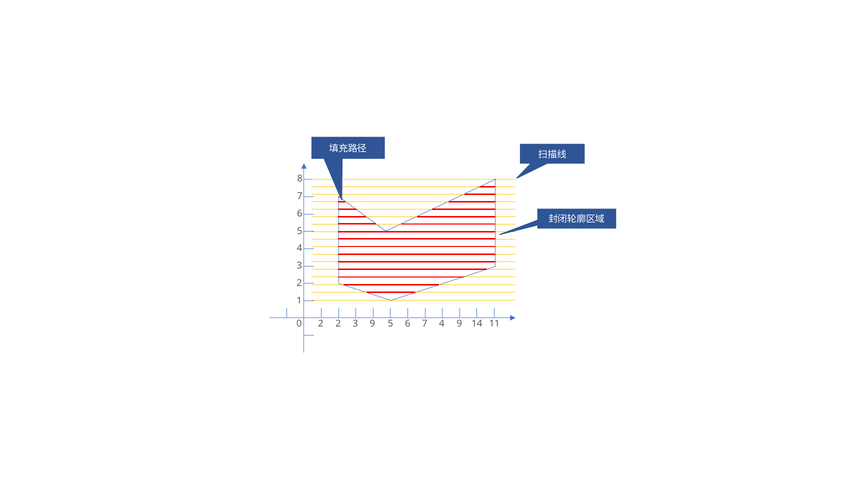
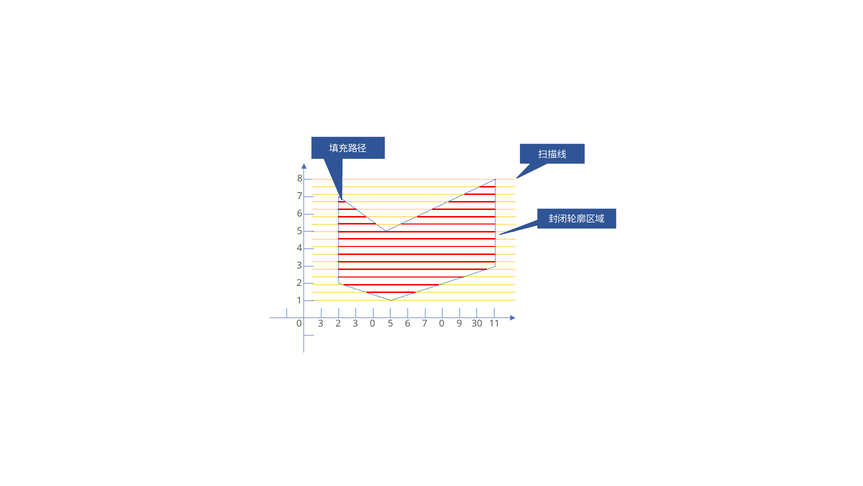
0 2: 2 -> 3
3 9: 9 -> 0
7 4: 4 -> 0
14: 14 -> 30
